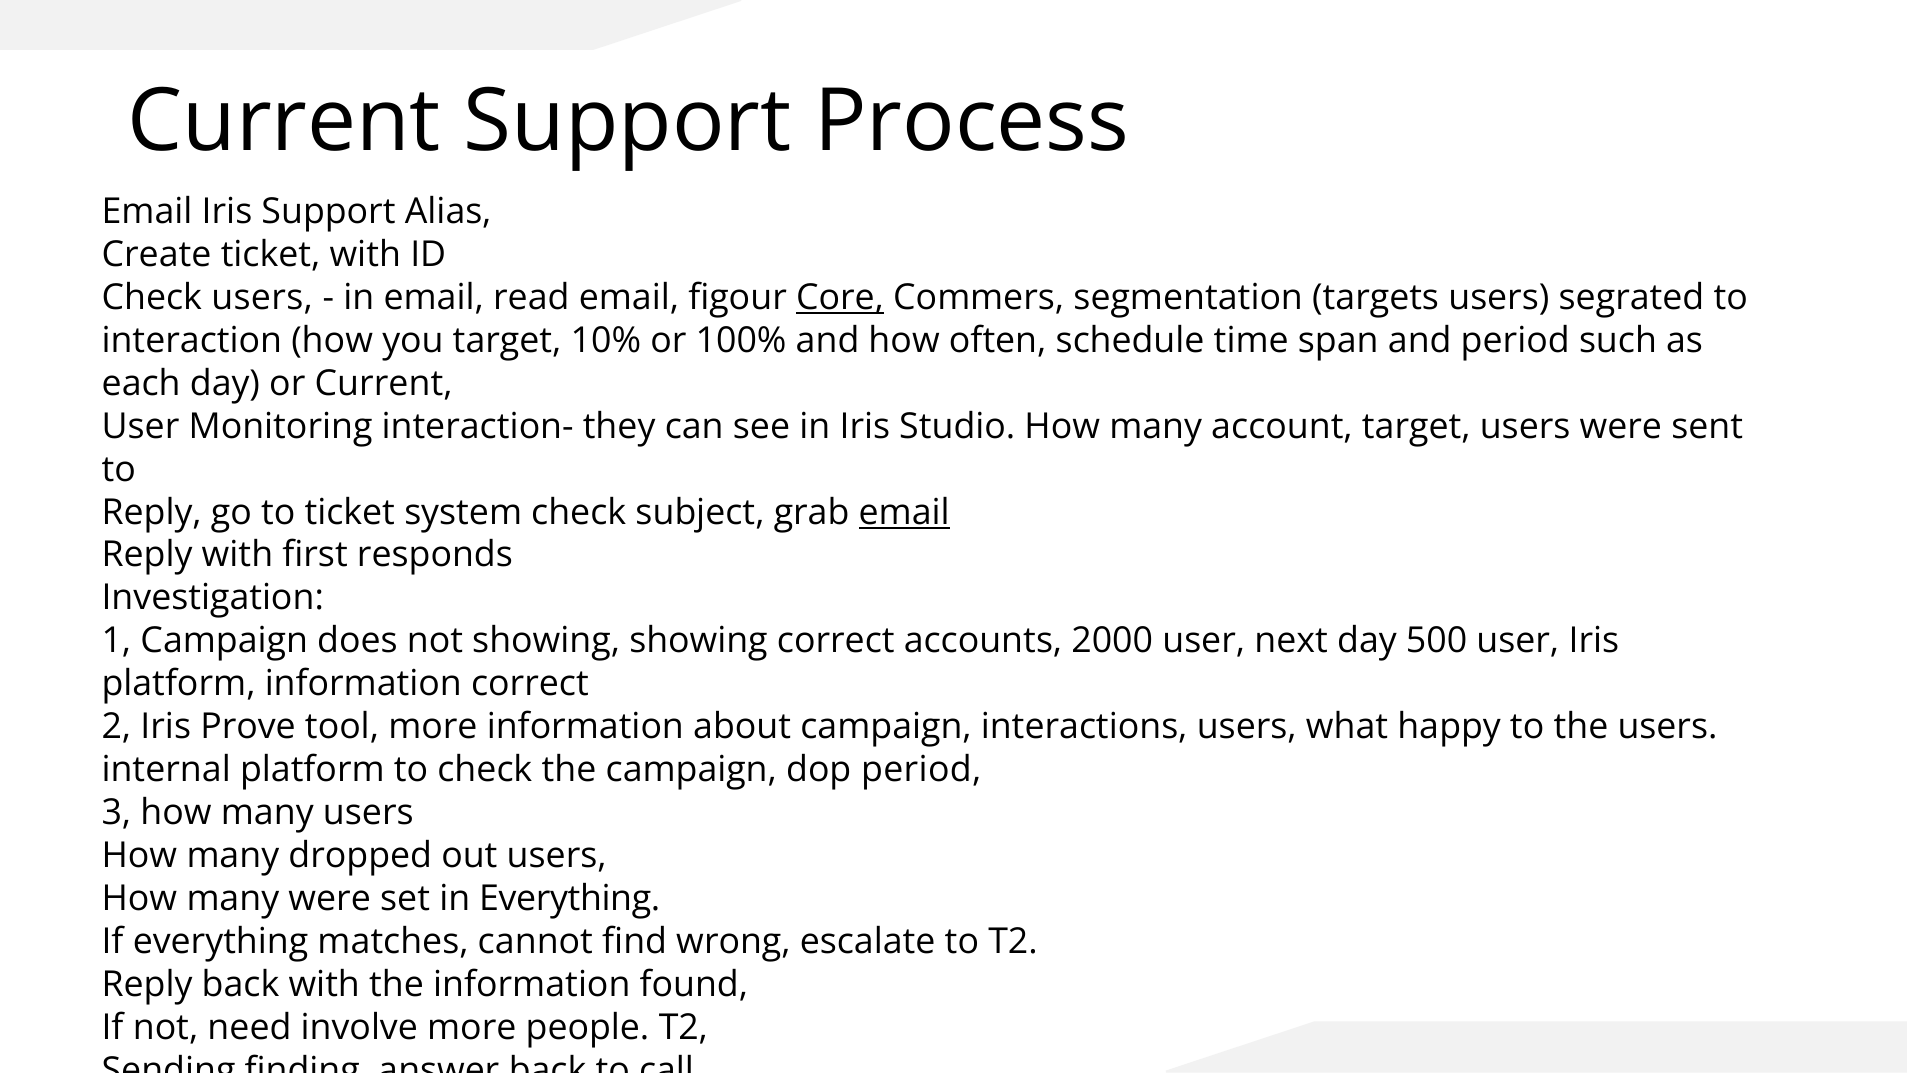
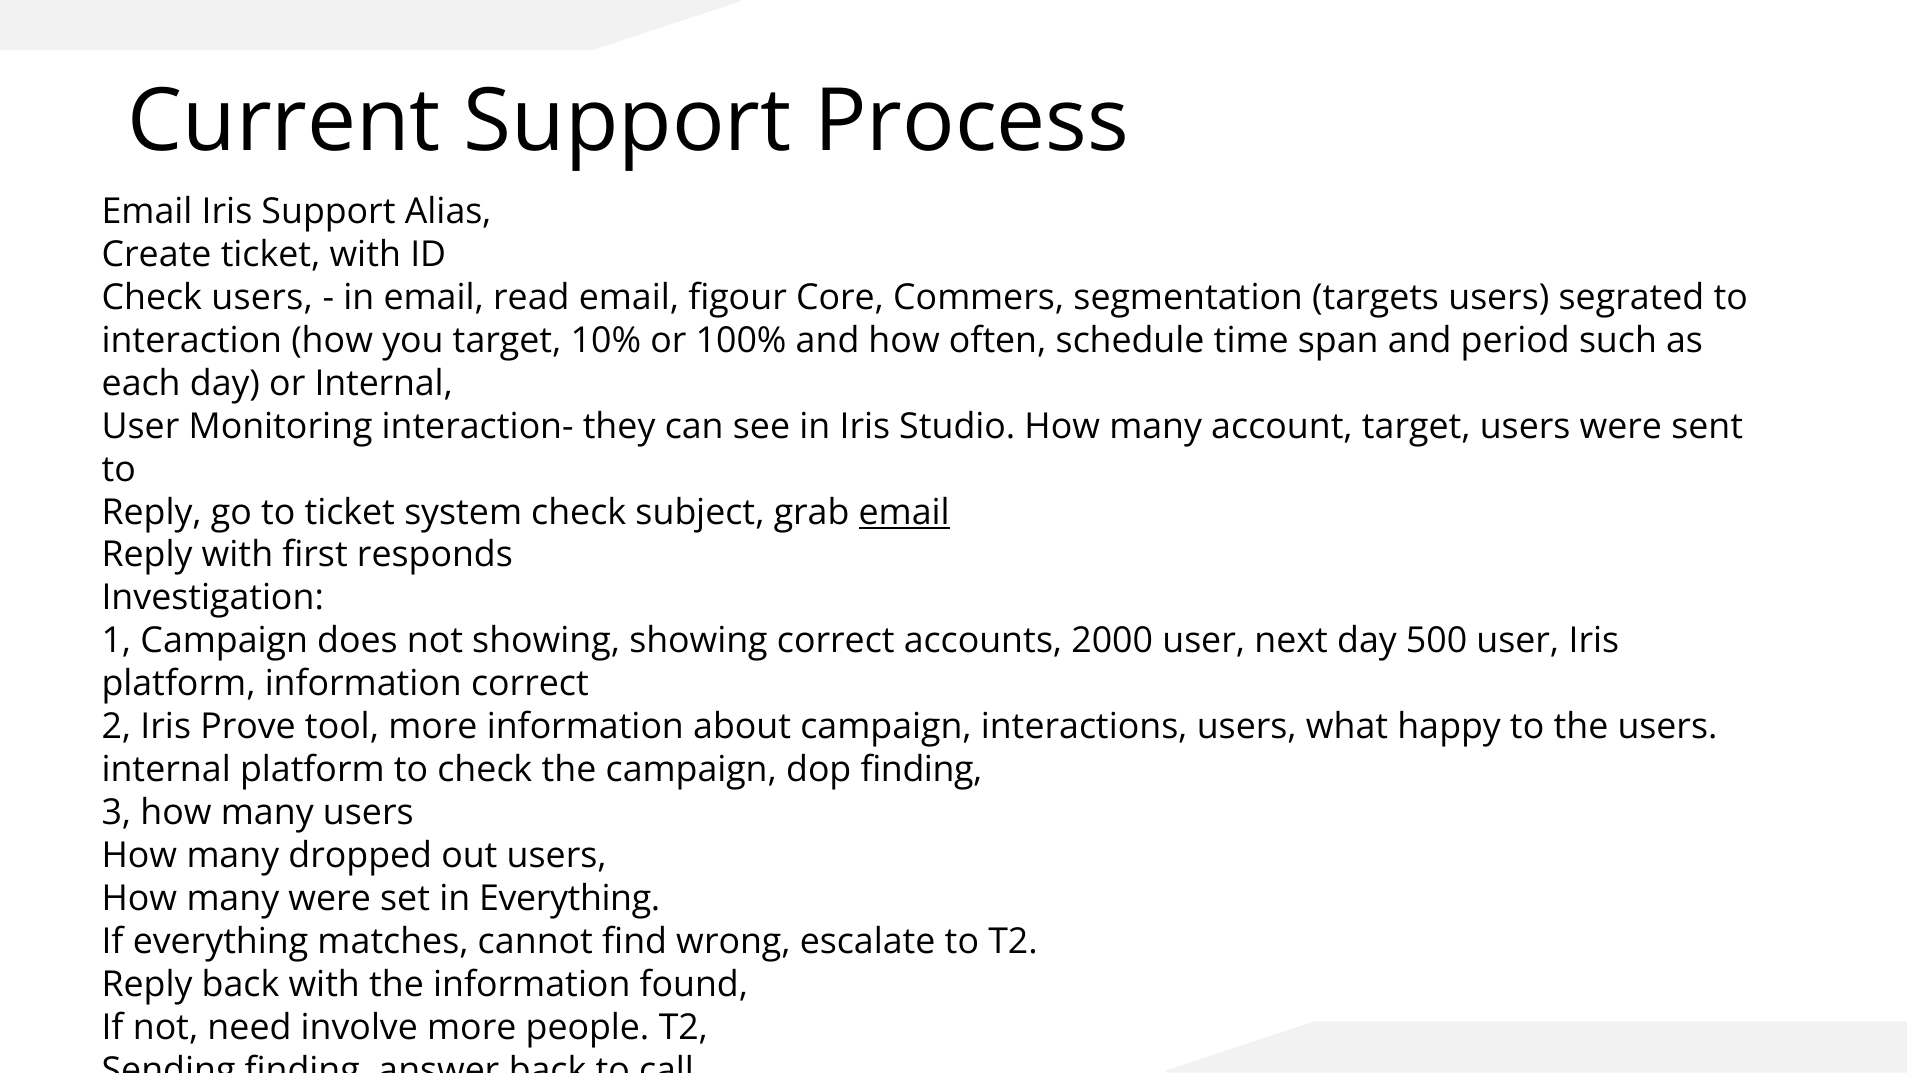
Core underline: present -> none
or Current: Current -> Internal
dop period: period -> finding
